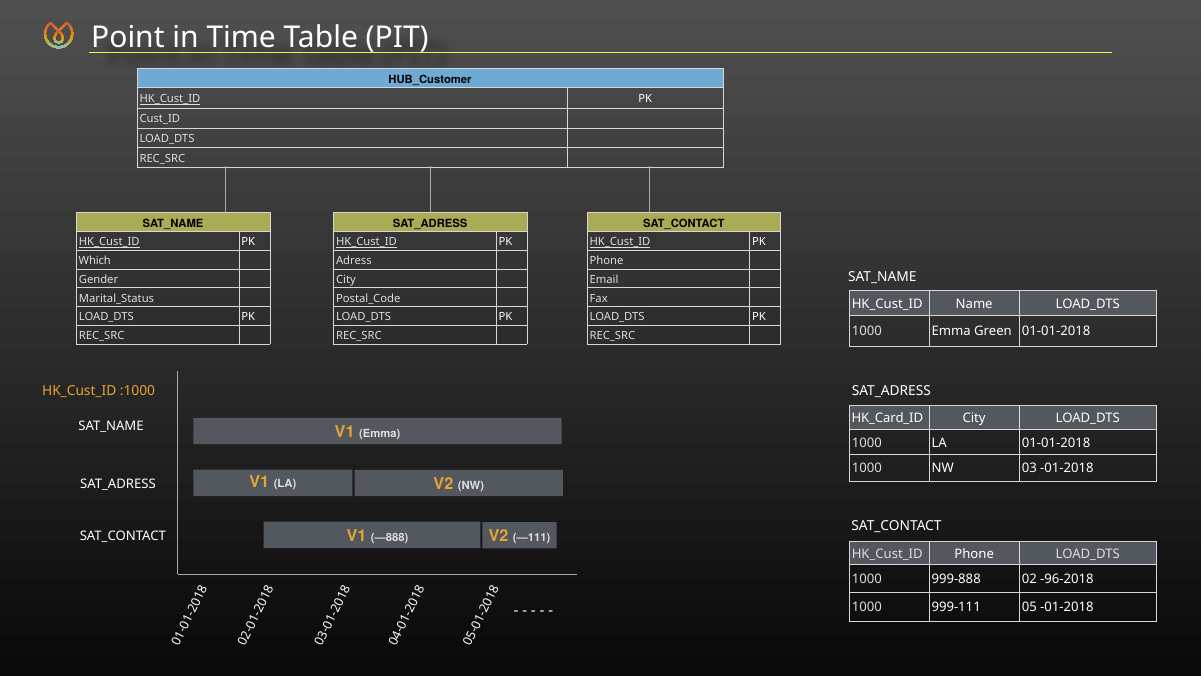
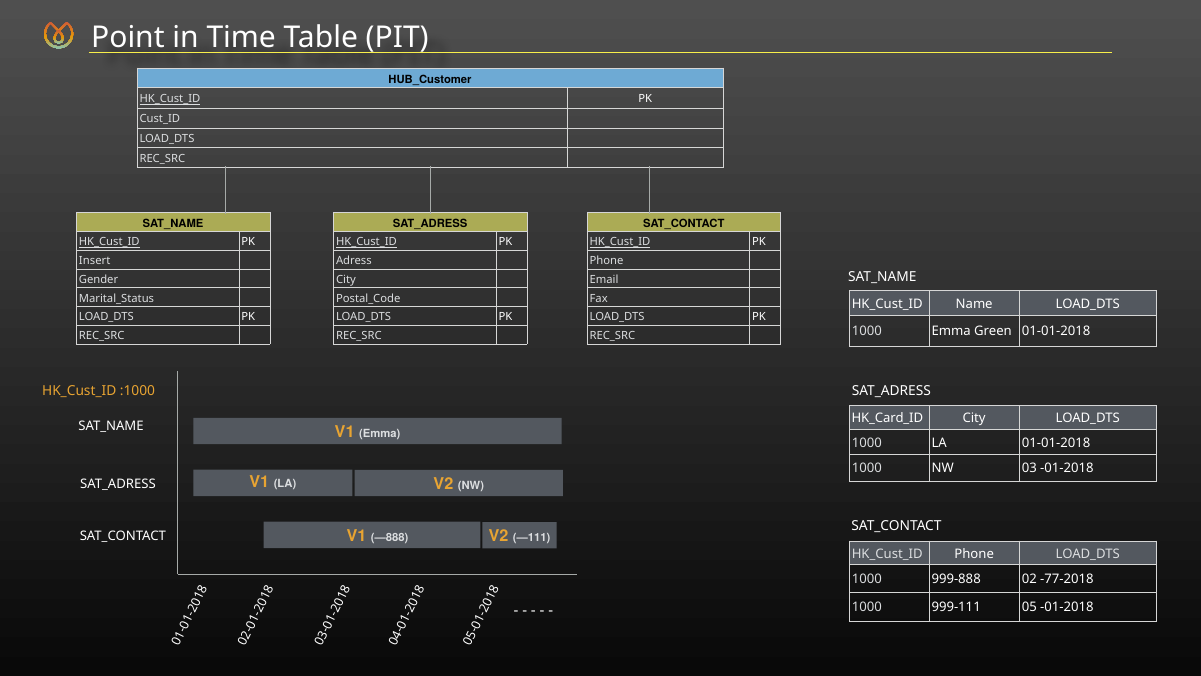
Which: Which -> Insert
-96-2018: -96-2018 -> -77-2018
